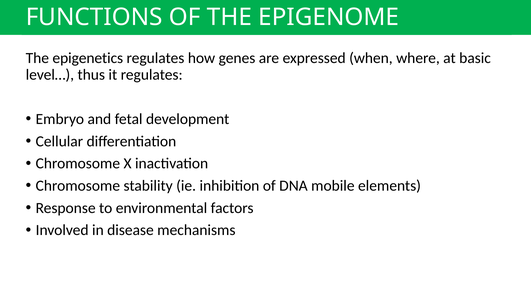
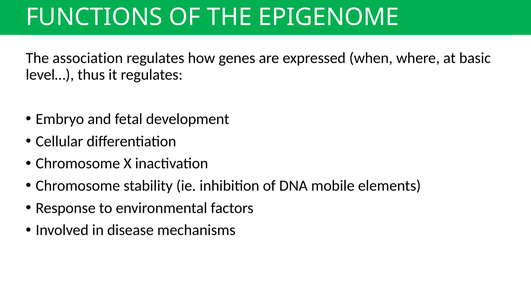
epigenetics: epigenetics -> association
